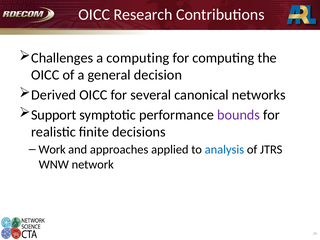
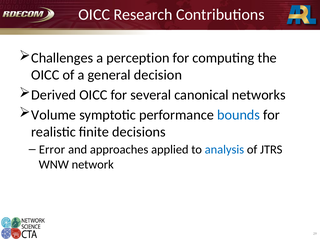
a computing: computing -> perception
Support: Support -> Volume
bounds colour: purple -> blue
Work: Work -> Error
